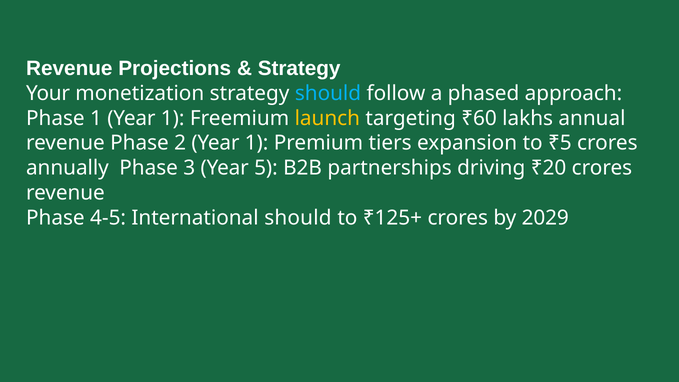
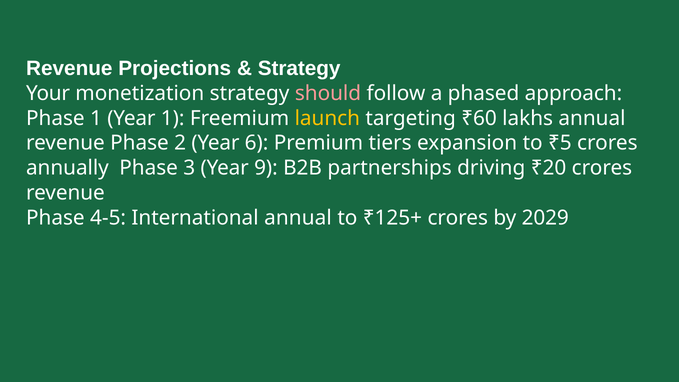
should at (328, 93) colour: light blue -> pink
2 Year 1: 1 -> 6
5: 5 -> 9
International should: should -> annual
